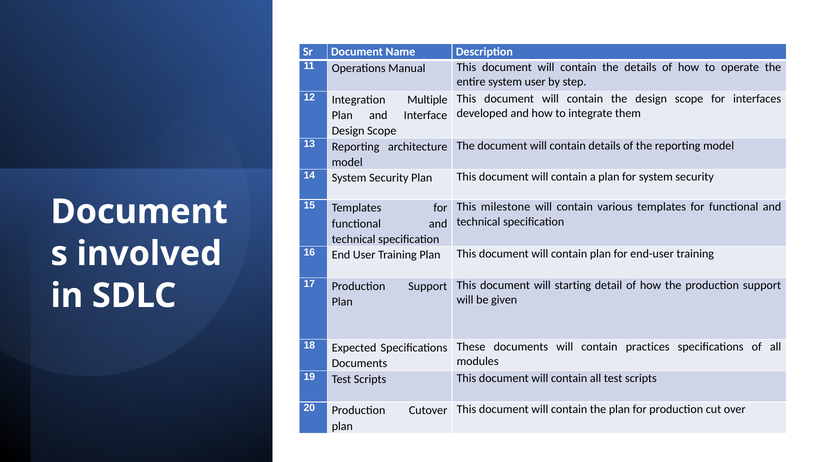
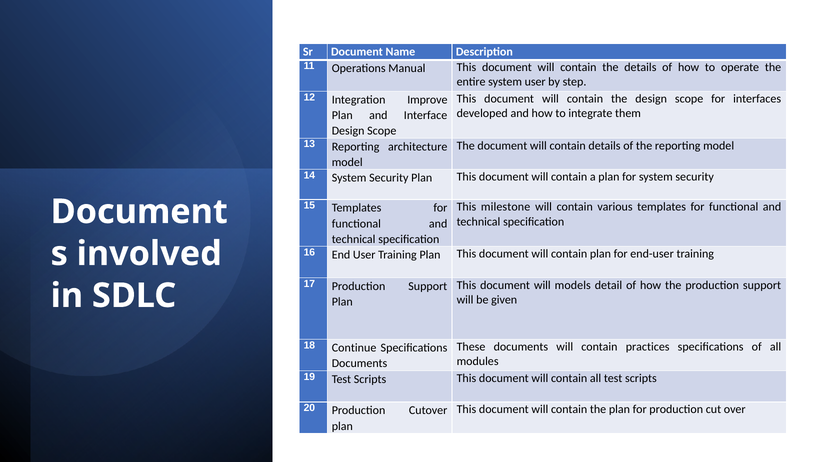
Multiple: Multiple -> Improve
starting: starting -> models
Expected: Expected -> Continue
